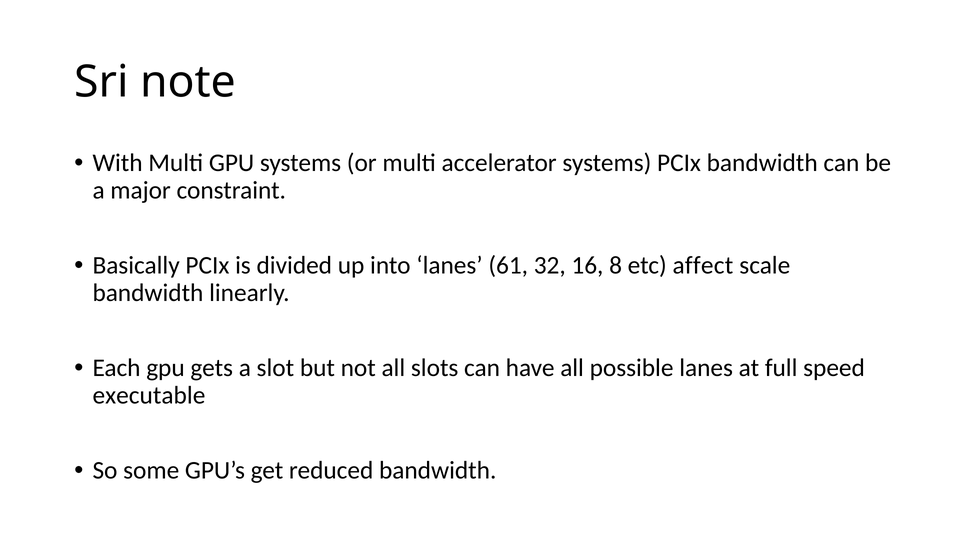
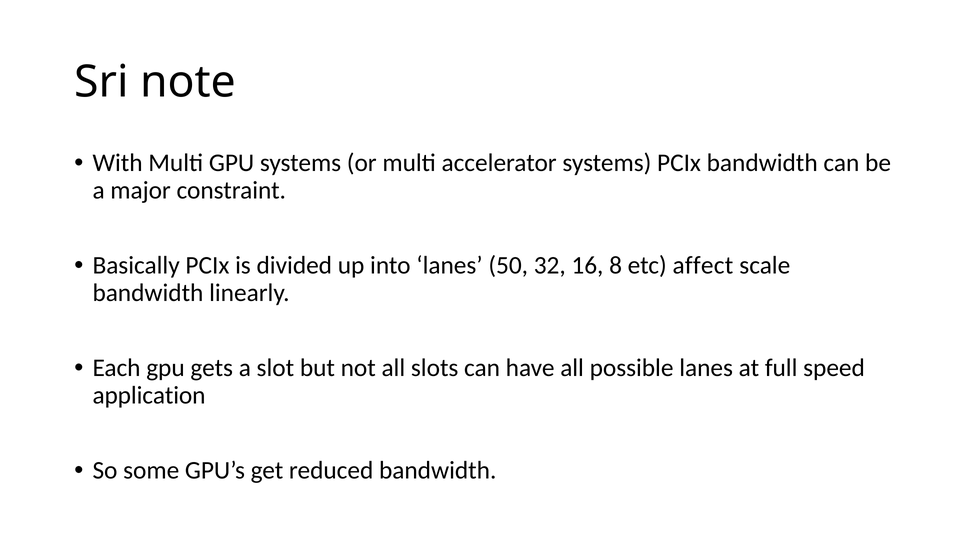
61: 61 -> 50
executable: executable -> application
